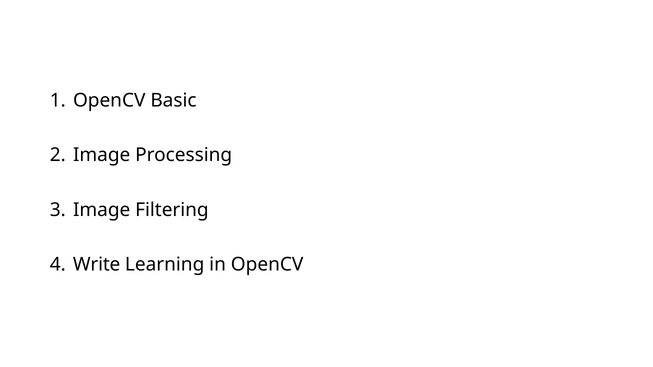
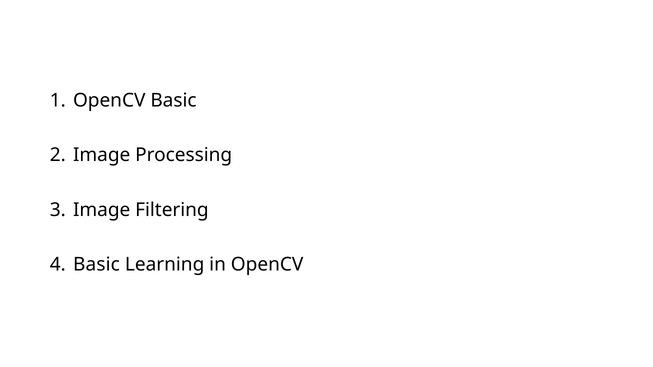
Write at (97, 265): Write -> Basic
